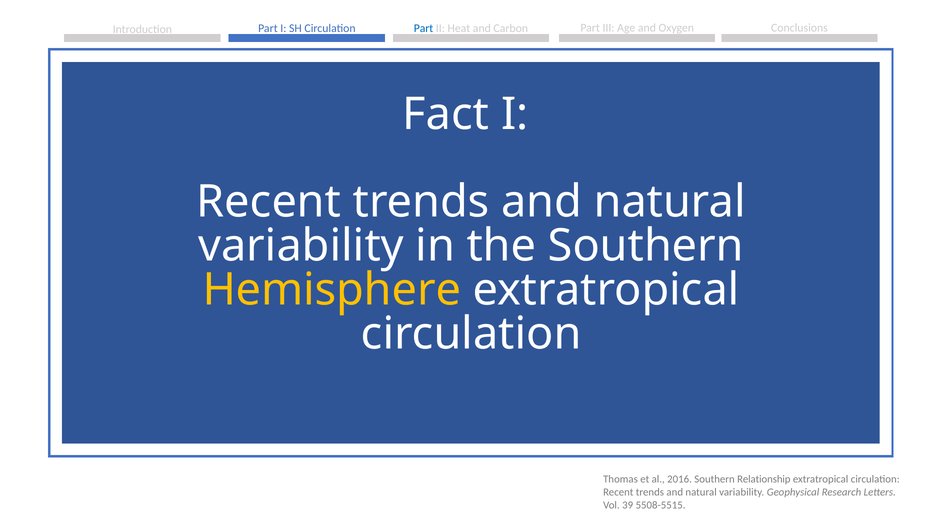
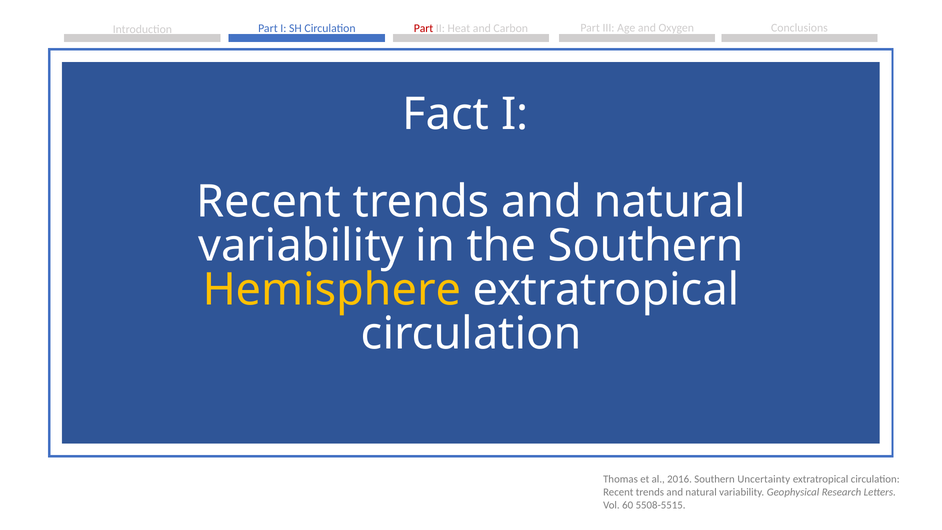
Part at (424, 29) colour: blue -> red
Relationship: Relationship -> Uncertainty
39: 39 -> 60
